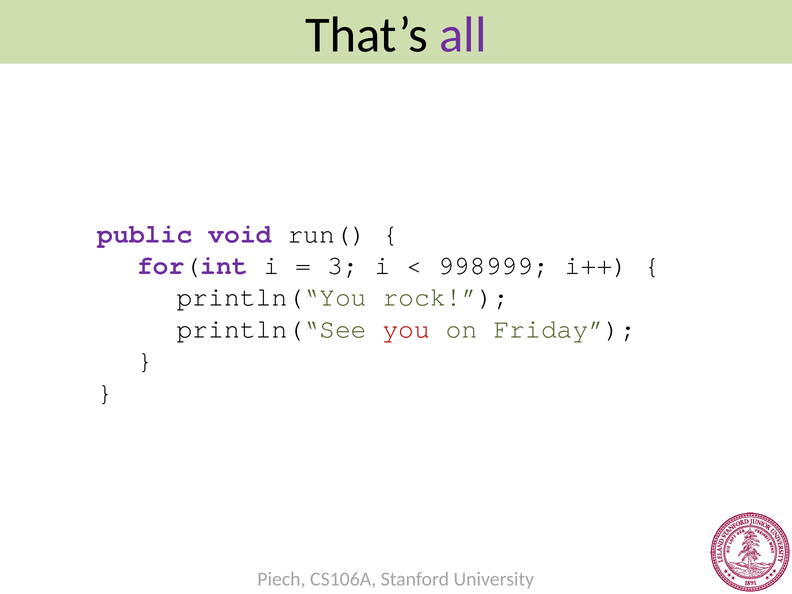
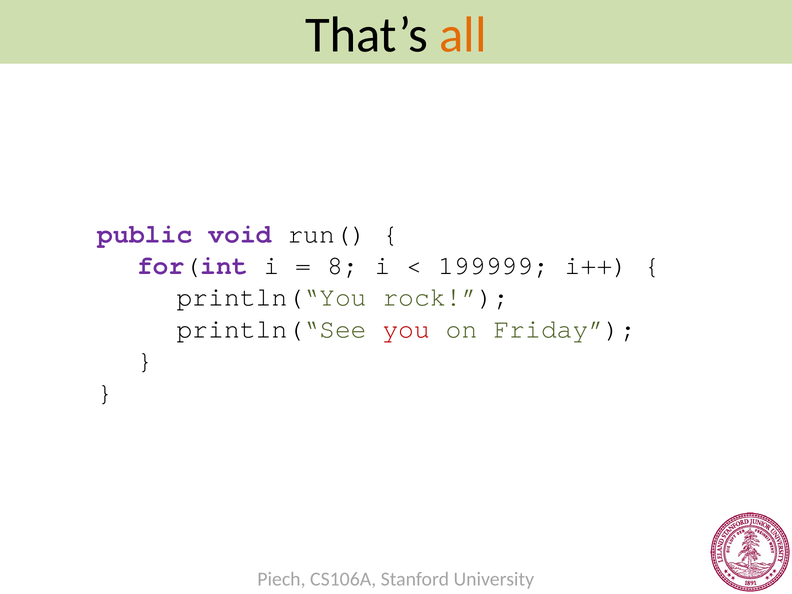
all colour: purple -> orange
3: 3 -> 8
998999: 998999 -> 199999
